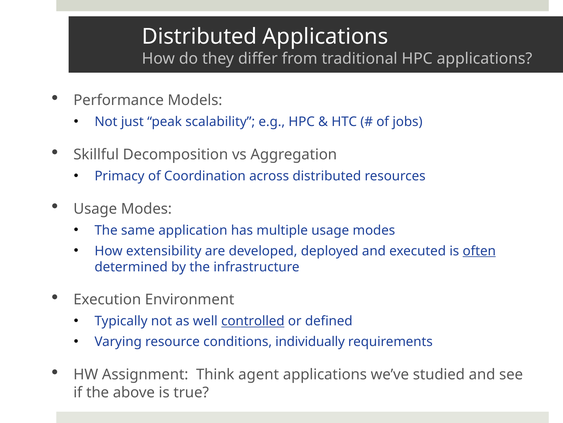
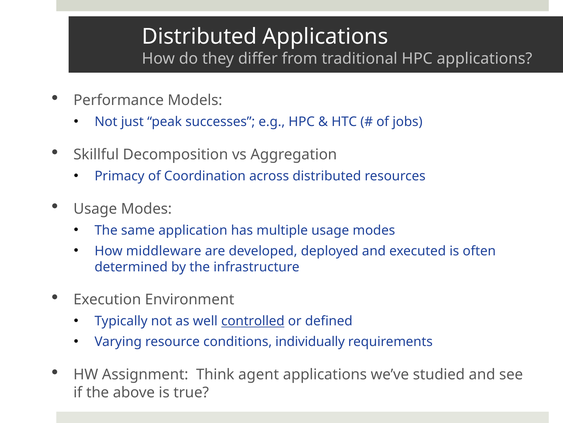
scalability: scalability -> successes
extensibility: extensibility -> middleware
often underline: present -> none
